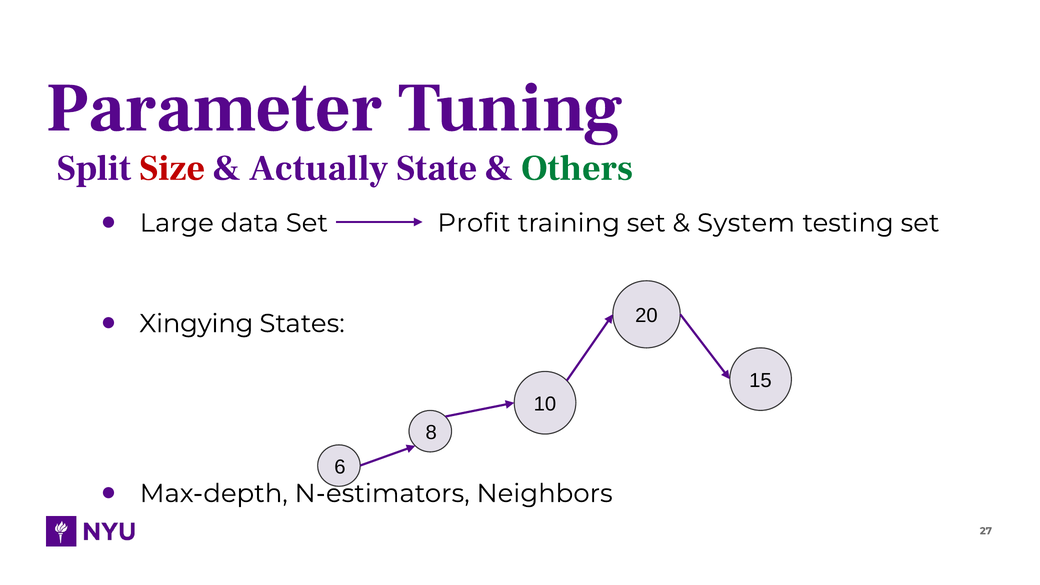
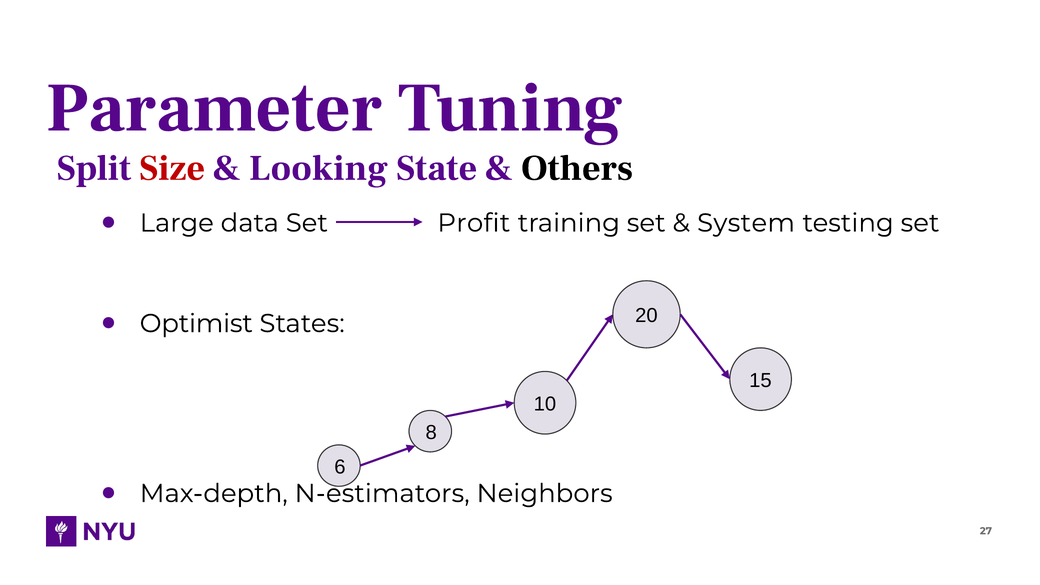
Actually: Actually -> Looking
Others colour: green -> black
Xingying: Xingying -> Optimist
